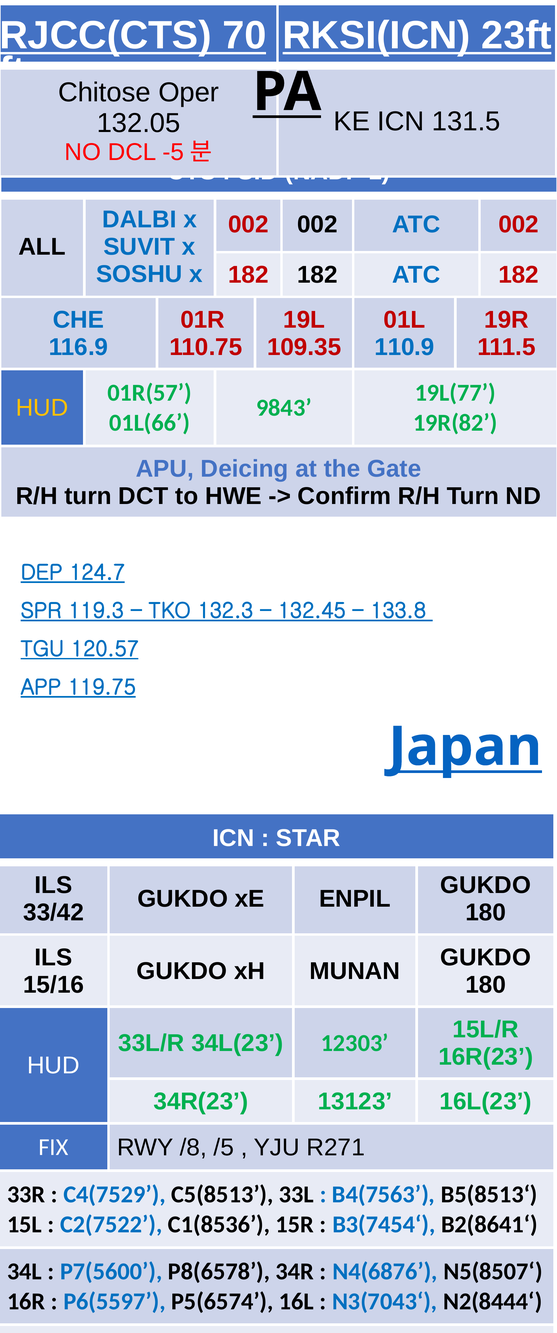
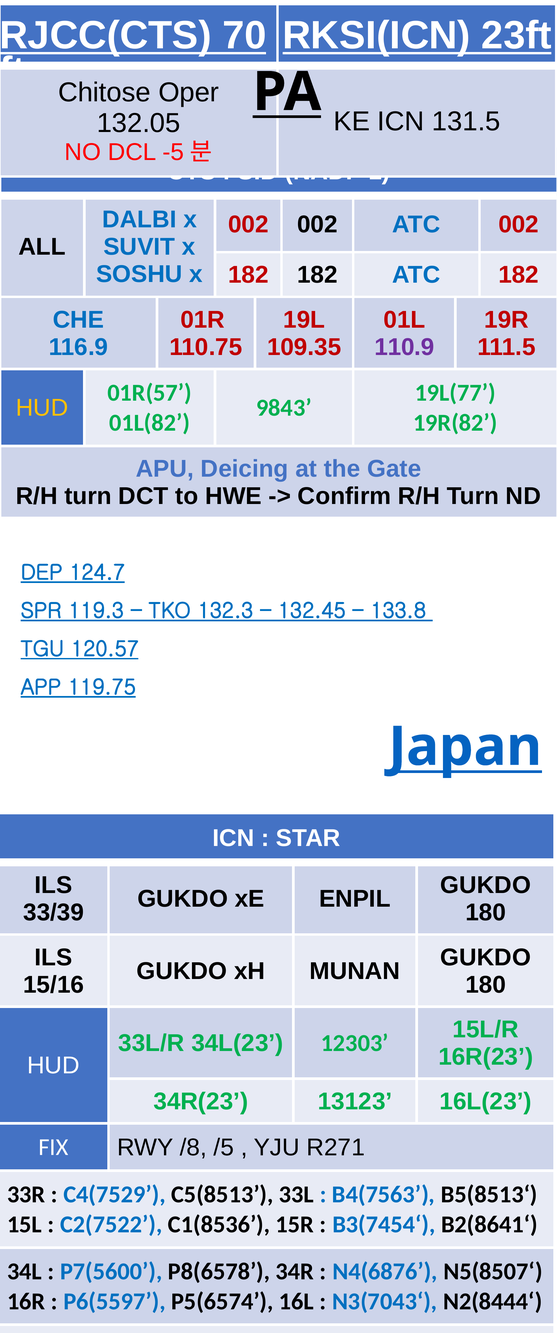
110.9 colour: blue -> purple
01L(66: 01L(66 -> 01L(82
33/42: 33/42 -> 33/39
